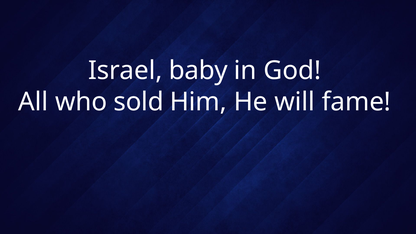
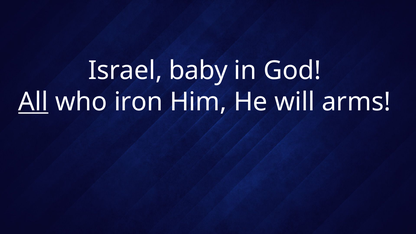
All underline: none -> present
sold: sold -> iron
fame: fame -> arms
